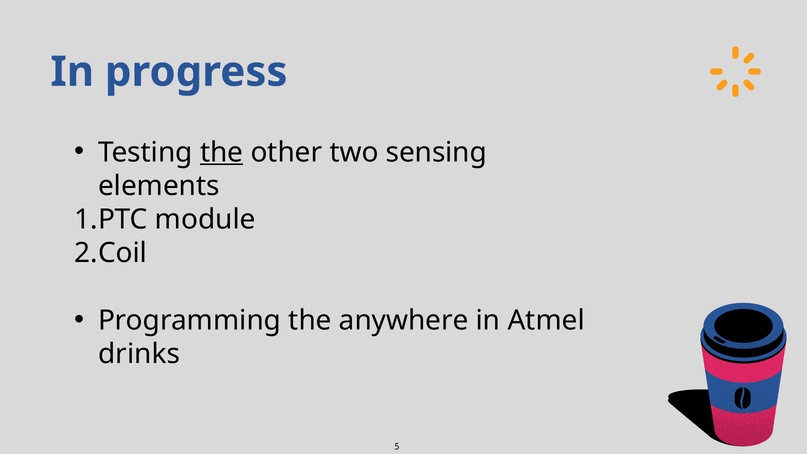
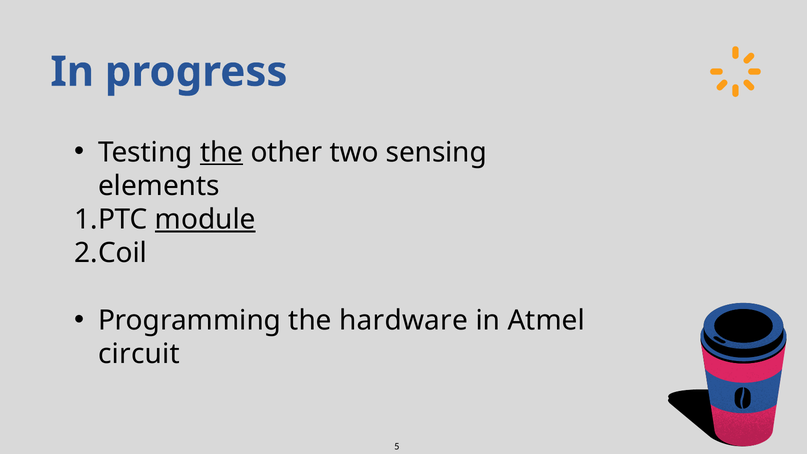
module underline: none -> present
anywhere: anywhere -> hardware
drinks: drinks -> circuit
